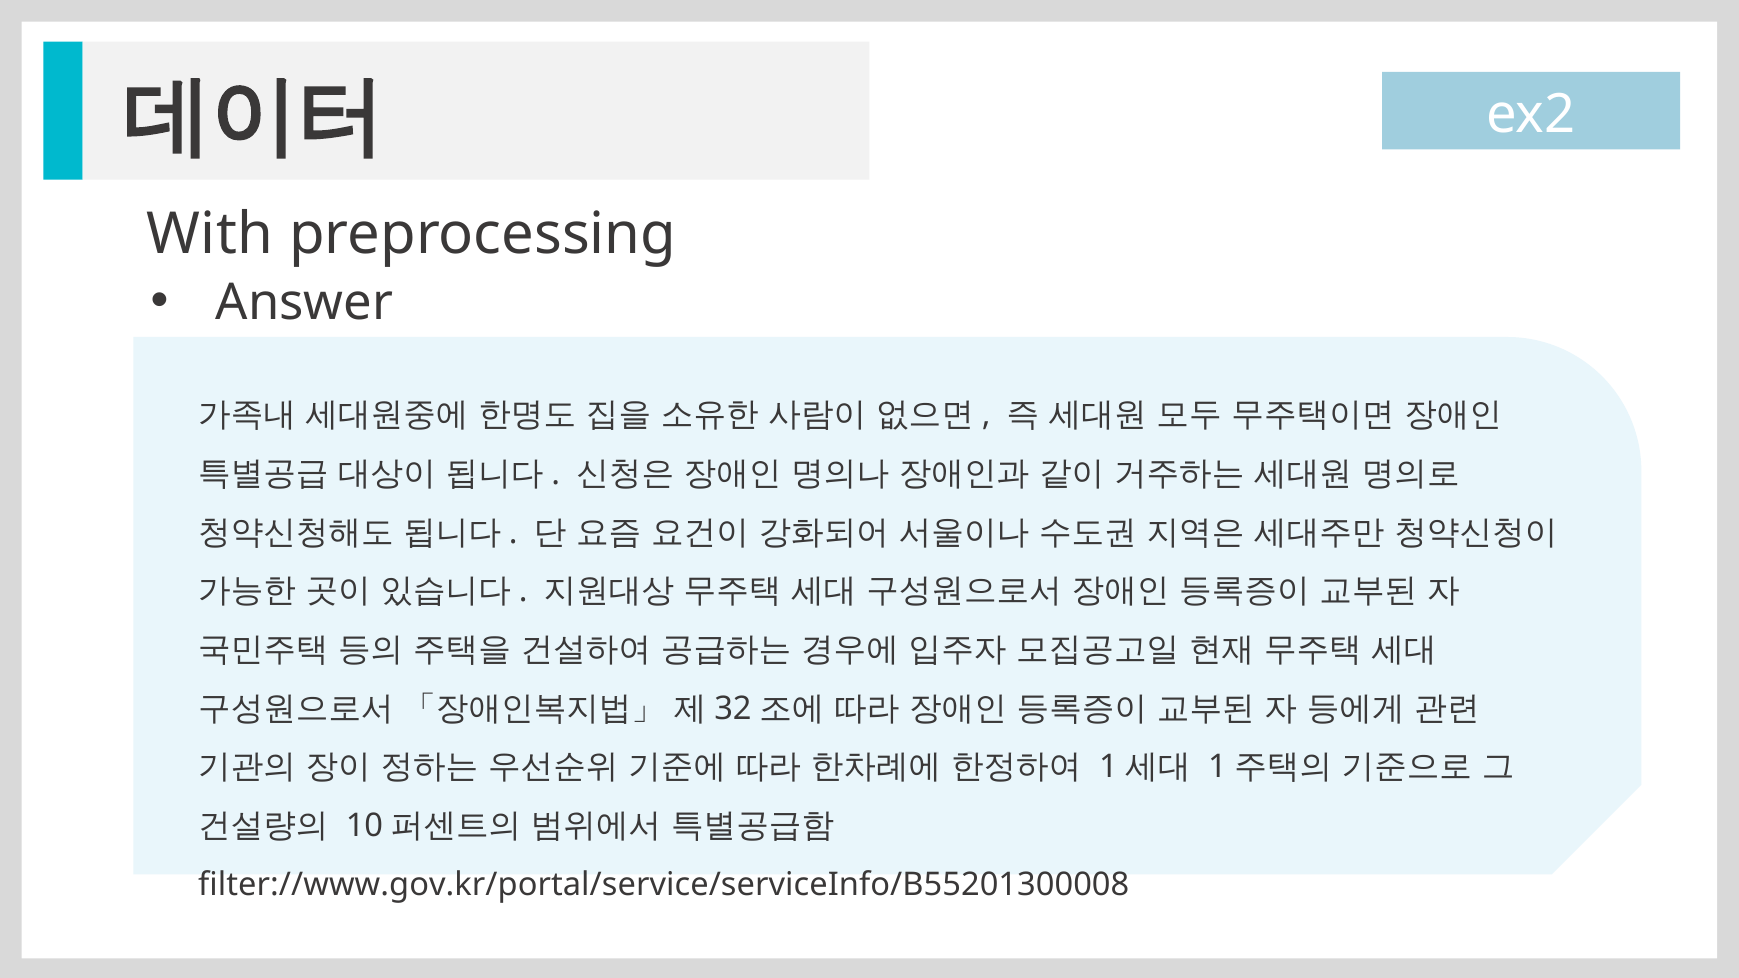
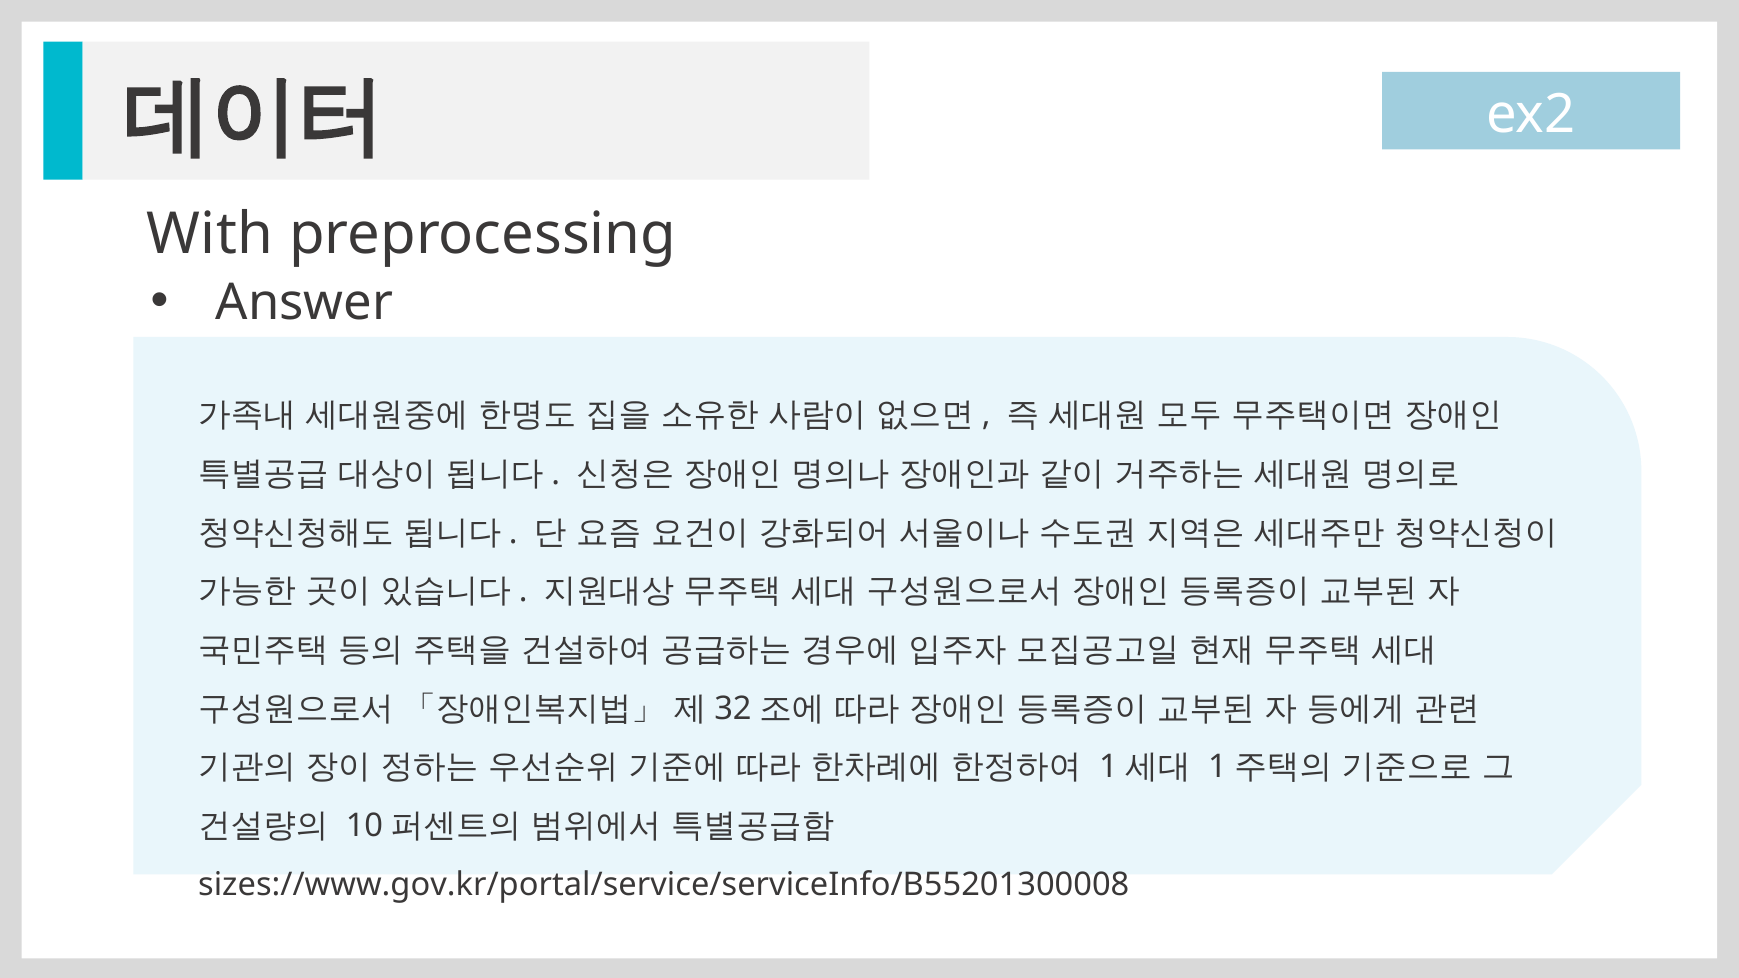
filter://www.gov.kr/portal/service/serviceInfo/B55201300008: filter://www.gov.kr/portal/service/serviceInfo/B55201300008 -> sizes://www.gov.kr/portal/service/serviceInfo/B55201300008
